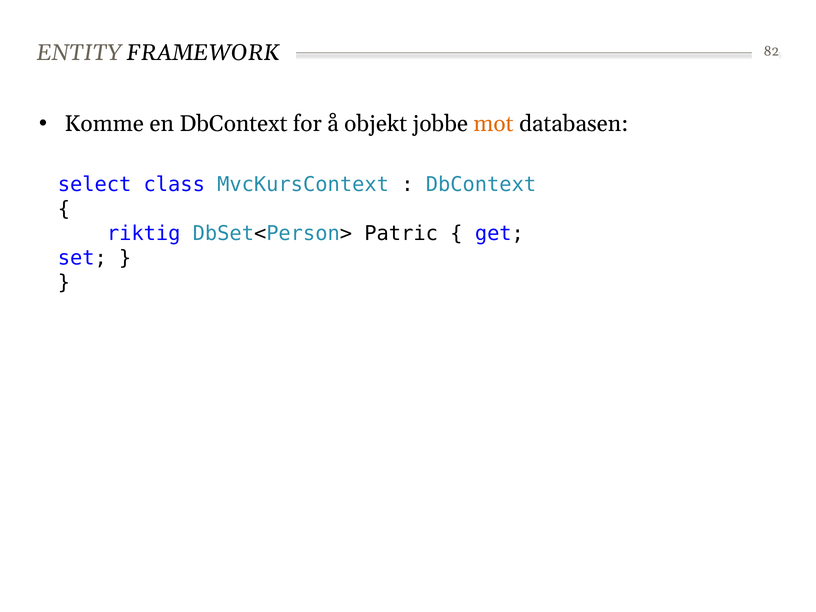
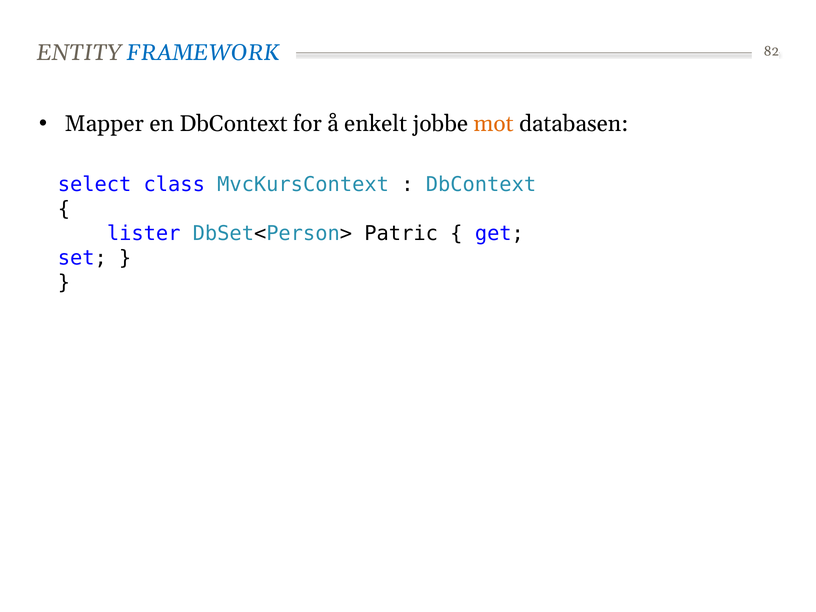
FRAMEWORK colour: black -> blue
Komme: Komme -> Mapper
objekt: objekt -> enkelt
riktig: riktig -> lister
